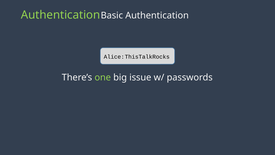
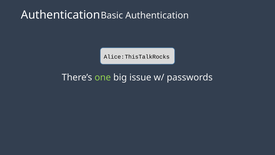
Authentication at (61, 15) colour: light green -> white
